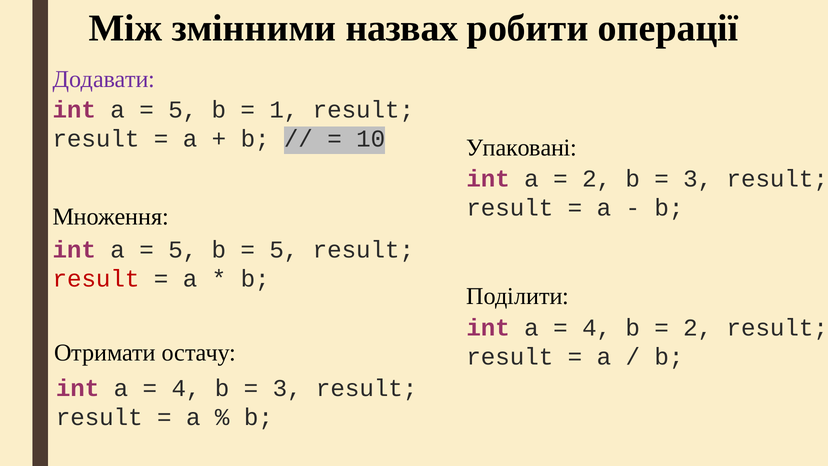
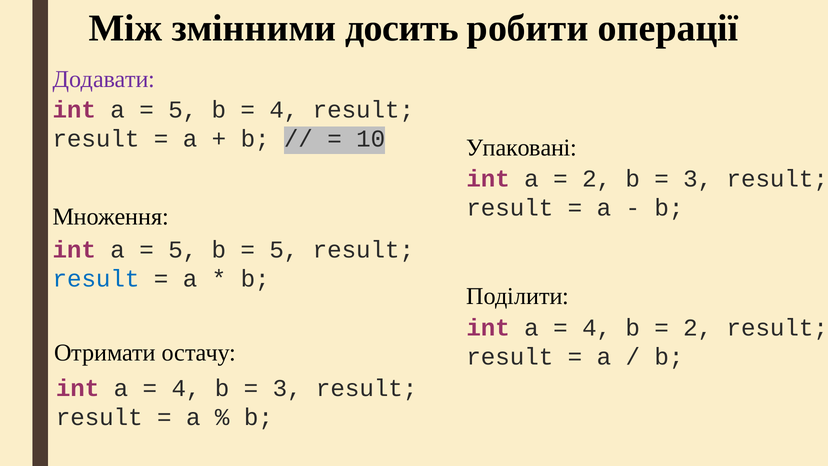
назвах: назвах -> досить
1 at (284, 110): 1 -> 4
result at (96, 279) colour: red -> blue
